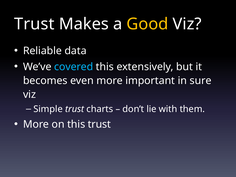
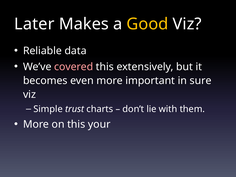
Trust at (34, 24): Trust -> Later
covered colour: light blue -> pink
this trust: trust -> your
